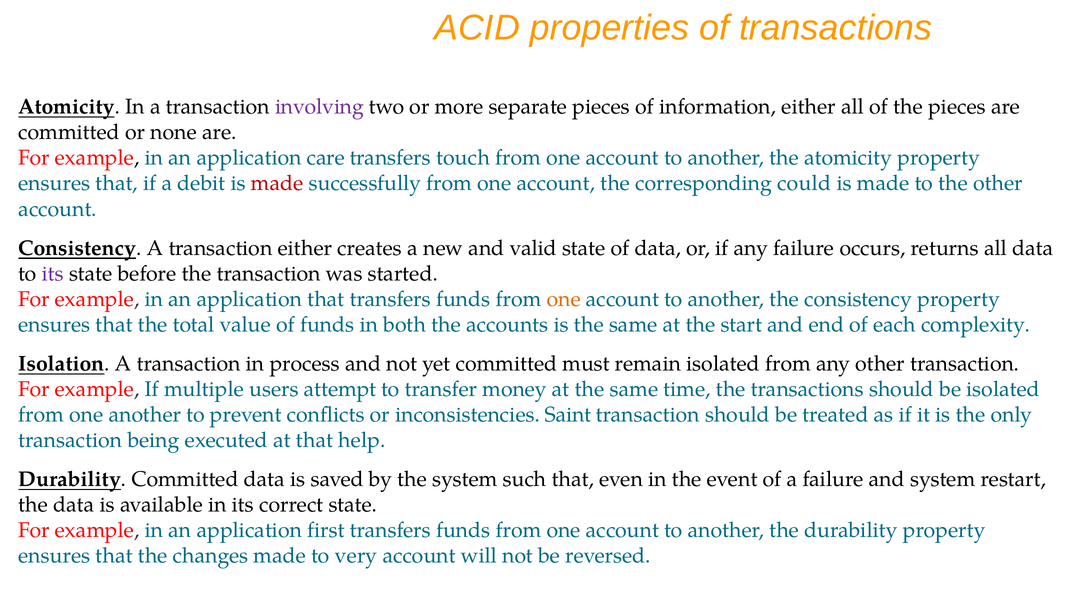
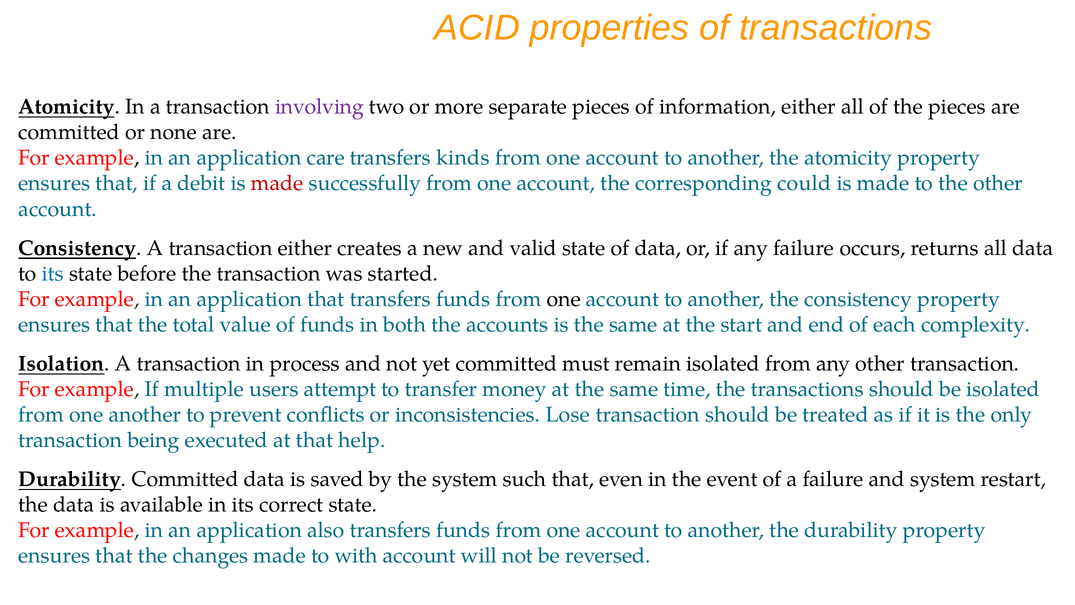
touch: touch -> kinds
its at (53, 273) colour: purple -> blue
one at (564, 299) colour: orange -> black
Saint: Saint -> Lose
first: first -> also
very: very -> with
